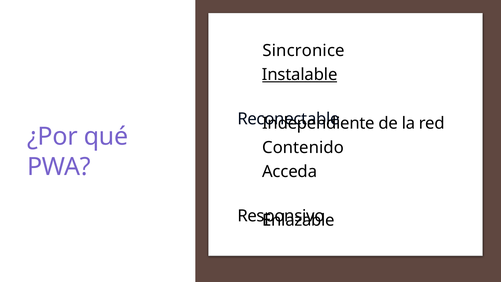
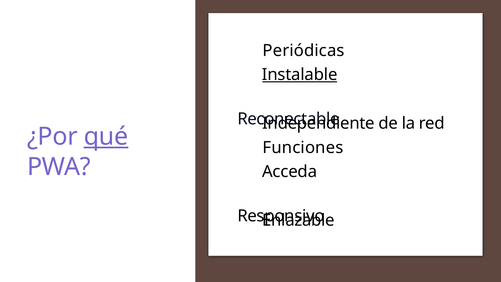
Sincronice: Sincronice -> Periódicas
qué underline: none -> present
Contenido: Contenido -> Funciones
